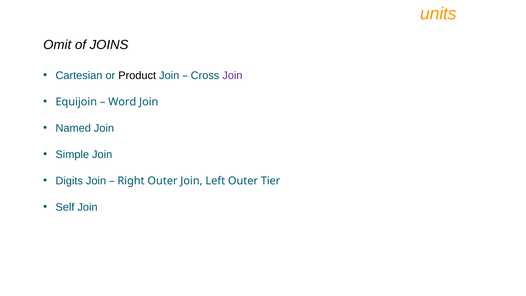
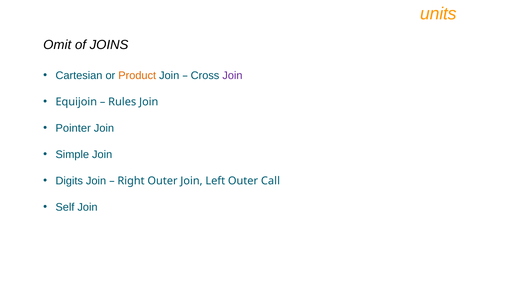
Product colour: black -> orange
Word: Word -> Rules
Named: Named -> Pointer
Tier: Tier -> Call
